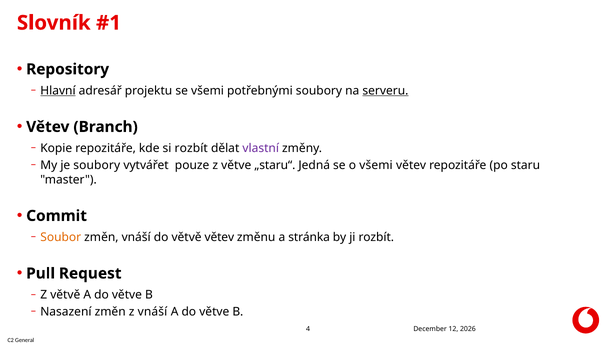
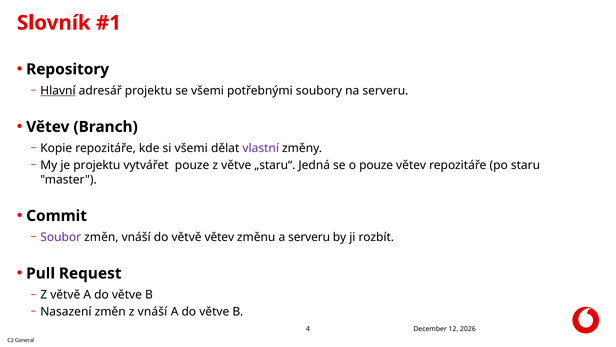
serveru at (385, 90) underline: present -> none
si rozbít: rozbít -> všemi
je soubory: soubory -> projektu
o všemi: všemi -> pouze
Soubor colour: orange -> purple
a stránka: stránka -> serveru
